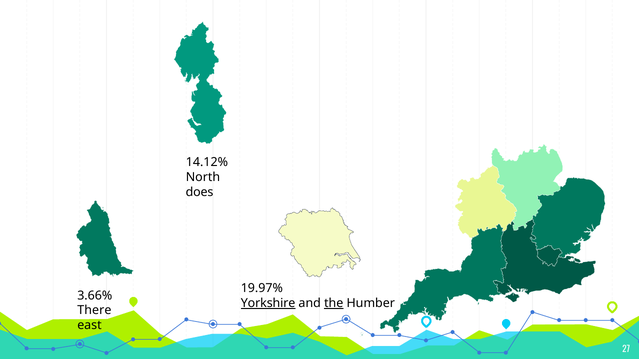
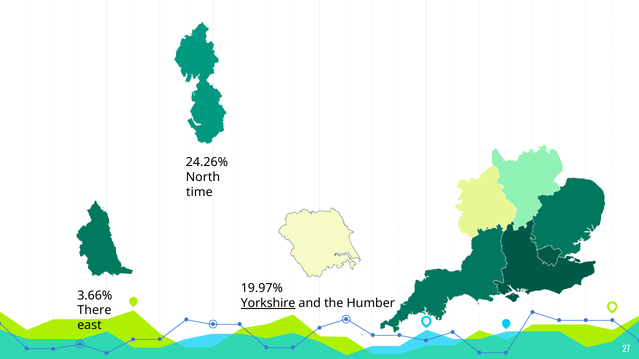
14.12%: 14.12% -> 24.26%
does: does -> time
the underline: present -> none
